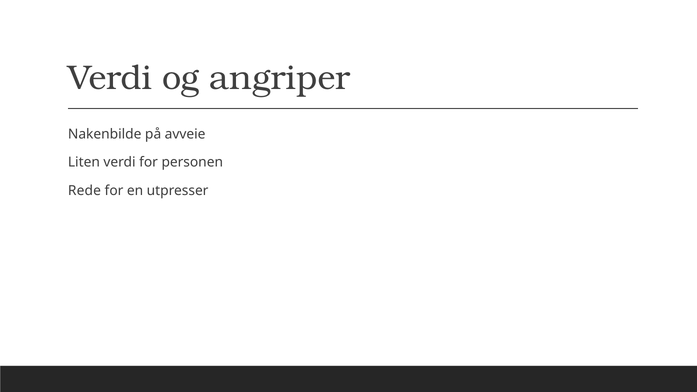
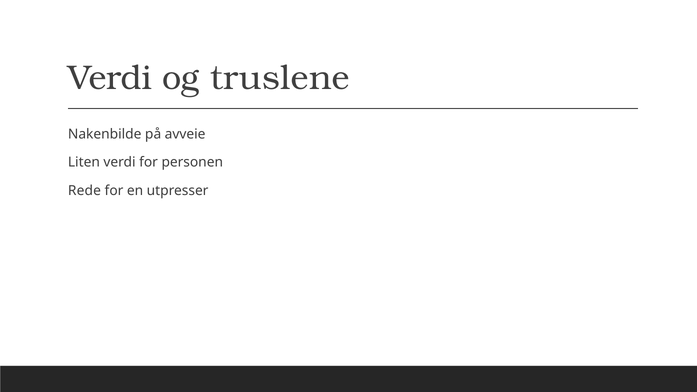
angriper: angriper -> truslene
